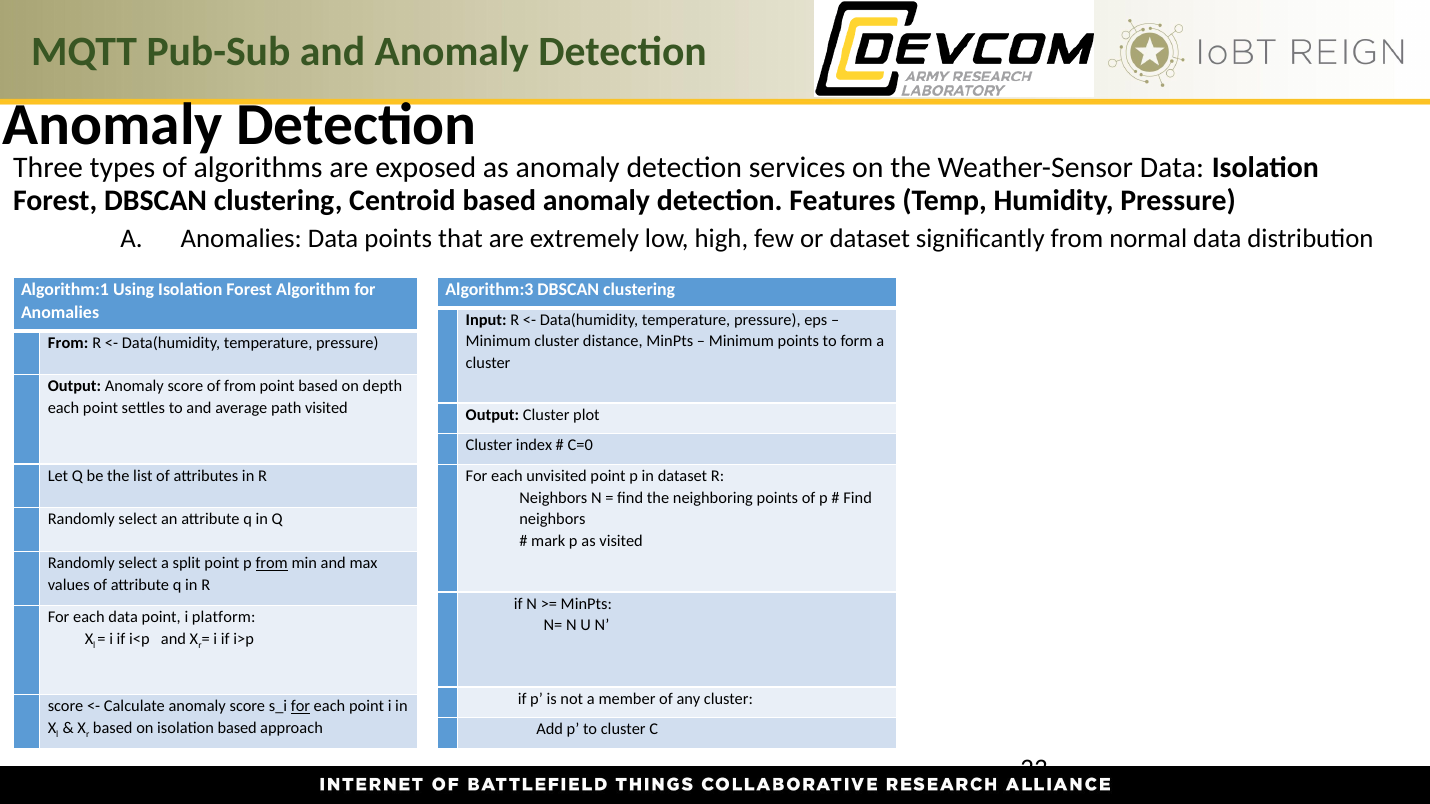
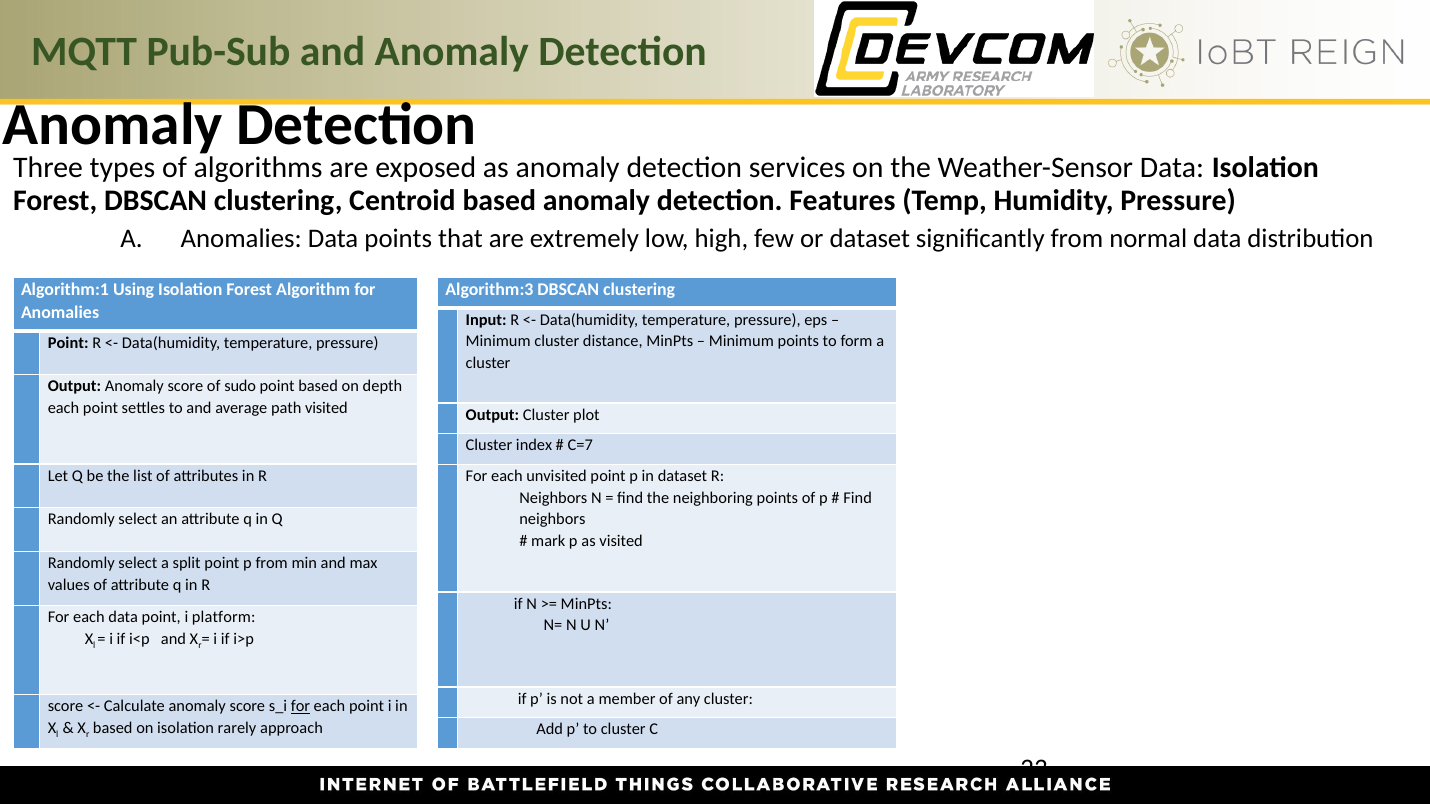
From at (68, 343): From -> Point
of from: from -> sudo
C=0: C=0 -> C=7
from at (272, 563) underline: present -> none
isolation based: based -> rarely
